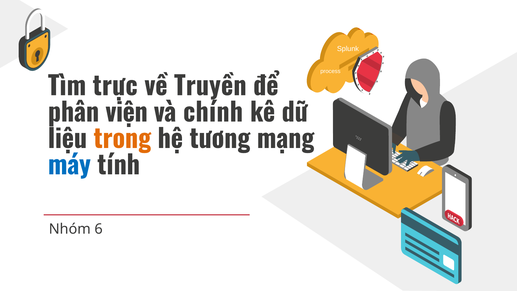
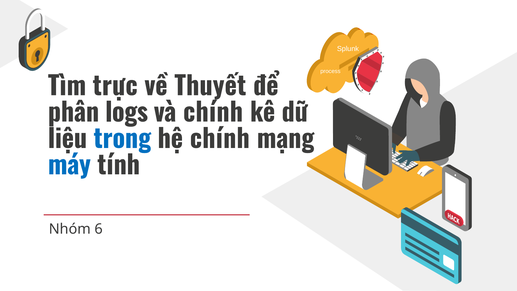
Truyền: Truyền -> Thuyết
viện: viện -> logs
trong colour: orange -> blue
hệ tương: tương -> chính
